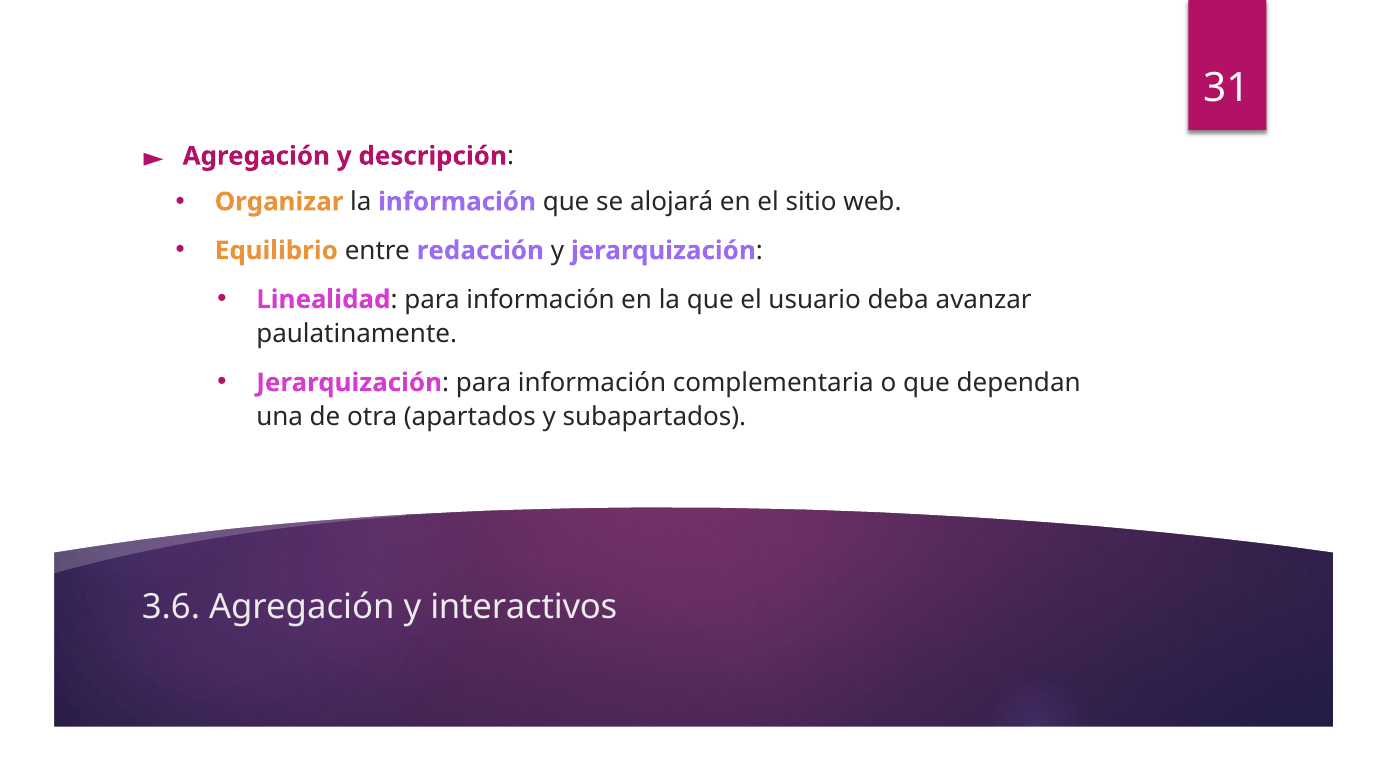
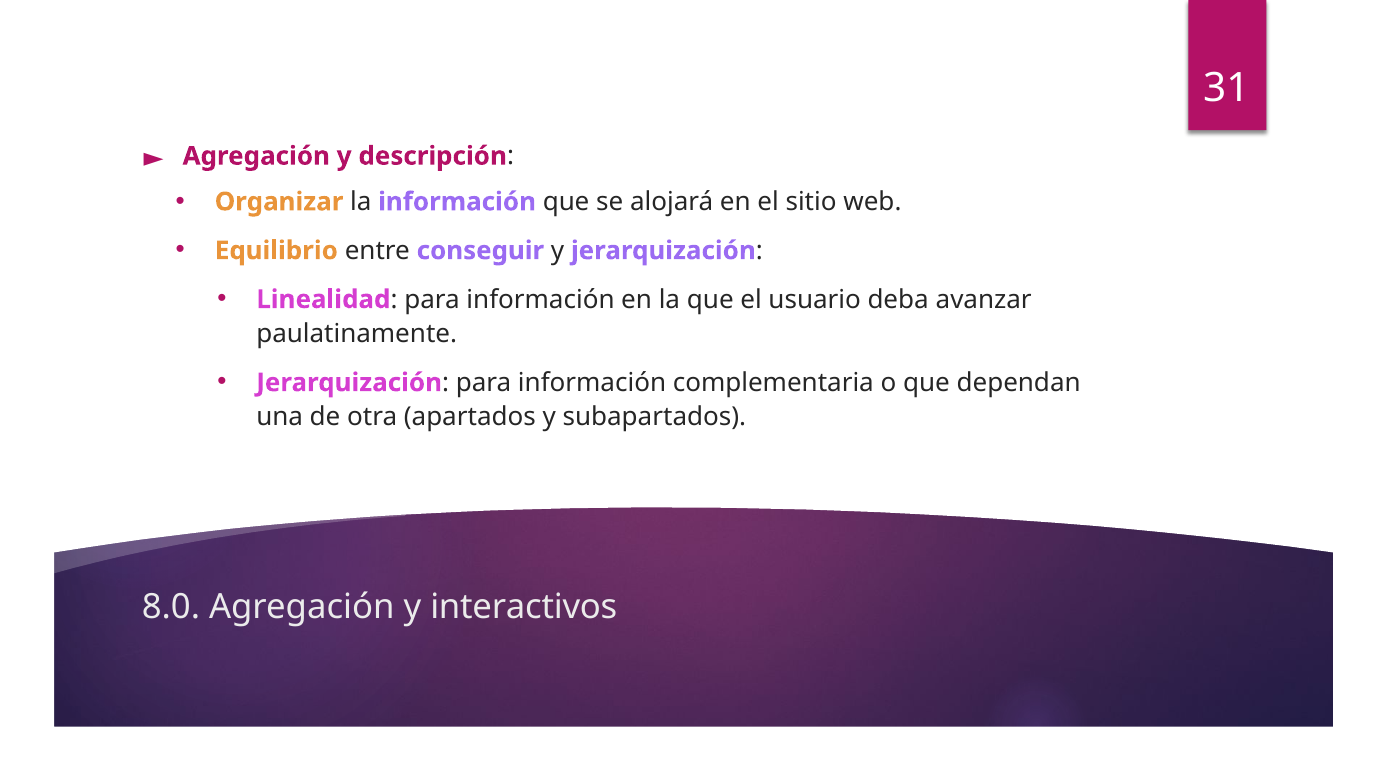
redacción: redacción -> conseguir
3.6: 3.6 -> 8.0
